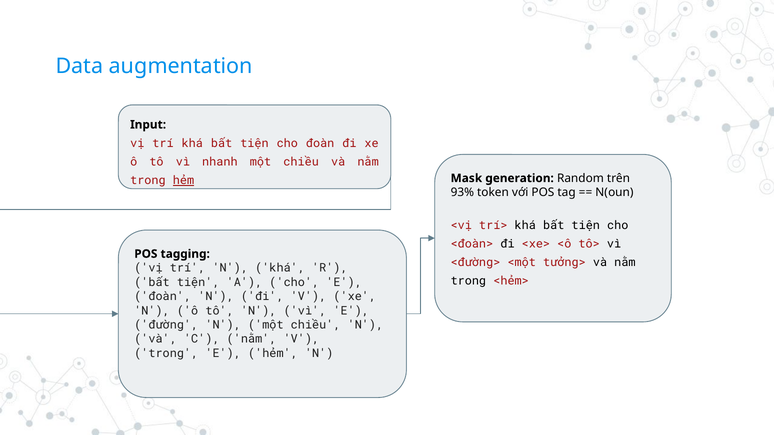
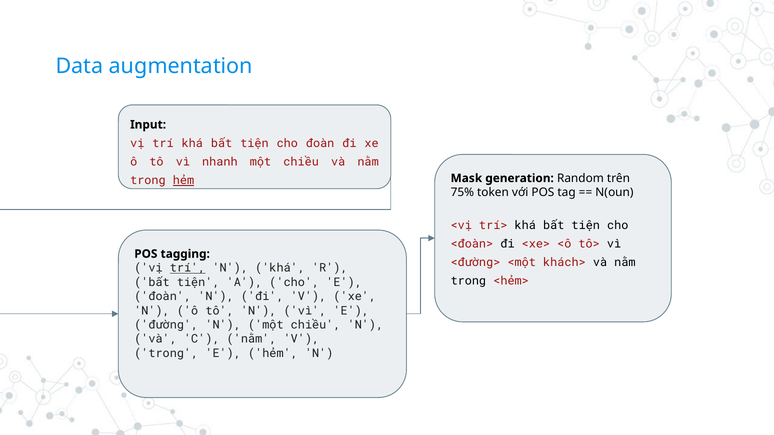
93%: 93% -> 75%
tưởng>: tưởng> -> khách>
trí at (188, 268) underline: none -> present
